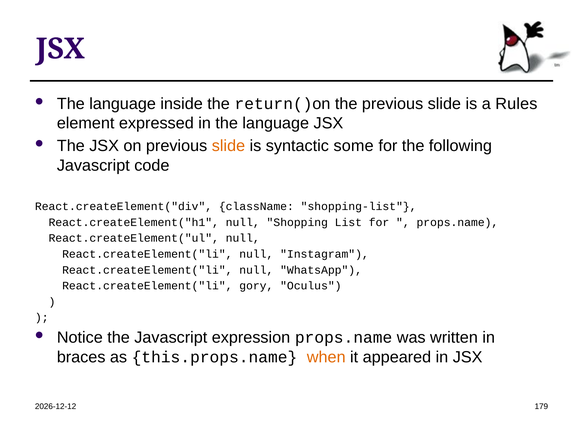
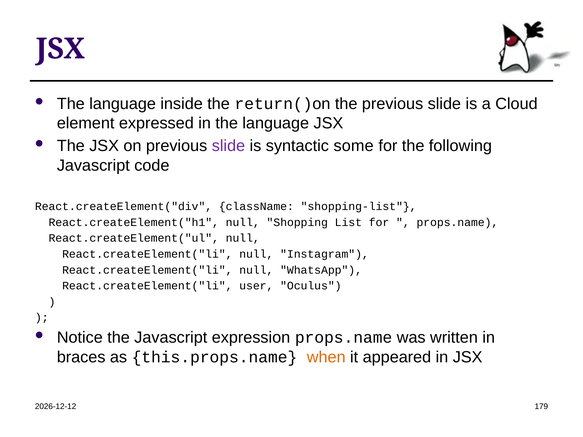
Rules: Rules -> Cloud
slide at (228, 146) colour: orange -> purple
gory: gory -> user
